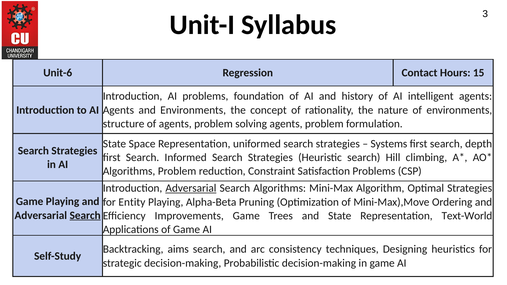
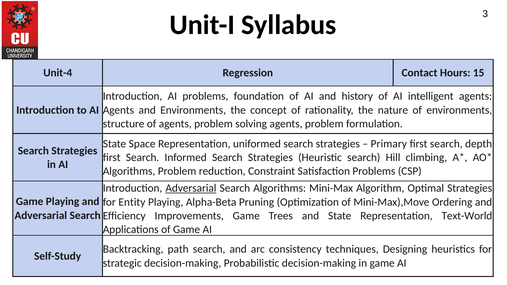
Unit-6: Unit-6 -> Unit-4
Systems: Systems -> Primary
Search at (85, 215) underline: present -> none
aims: aims -> path
